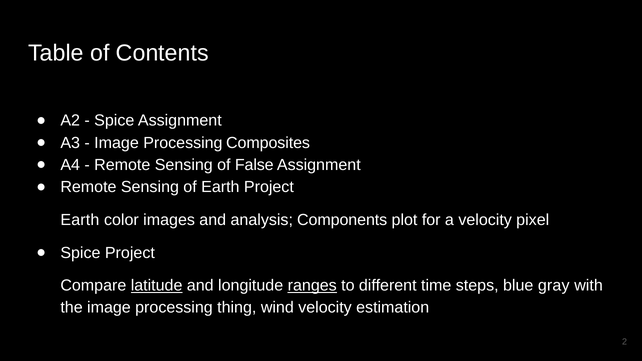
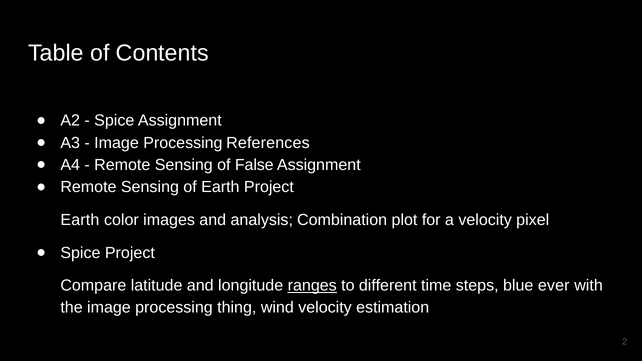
Composites: Composites -> References
Components: Components -> Combination
latitude underline: present -> none
gray: gray -> ever
